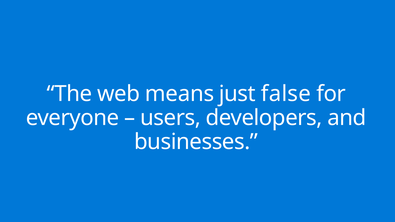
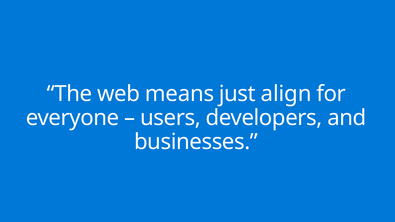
false: false -> align
